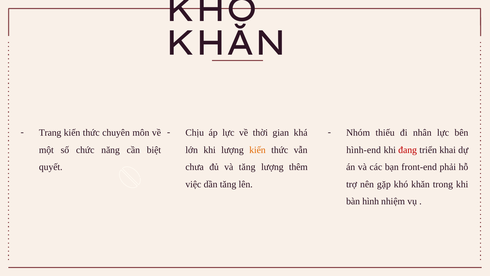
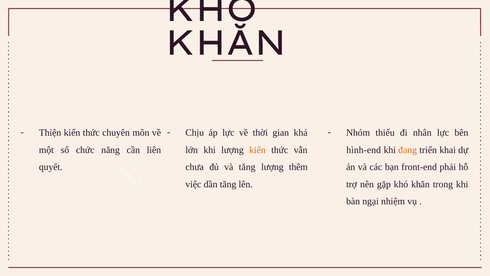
Trang: Trang -> Thiện
biệt: biệt -> liên
đang colour: red -> orange
hình: hình -> ngại
